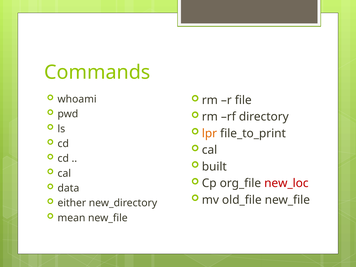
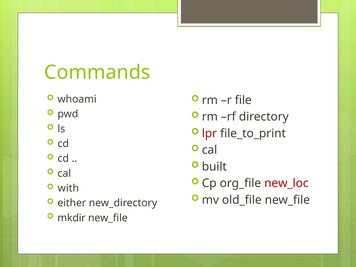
lpr colour: orange -> red
data: data -> with
mean: mean -> mkdir
